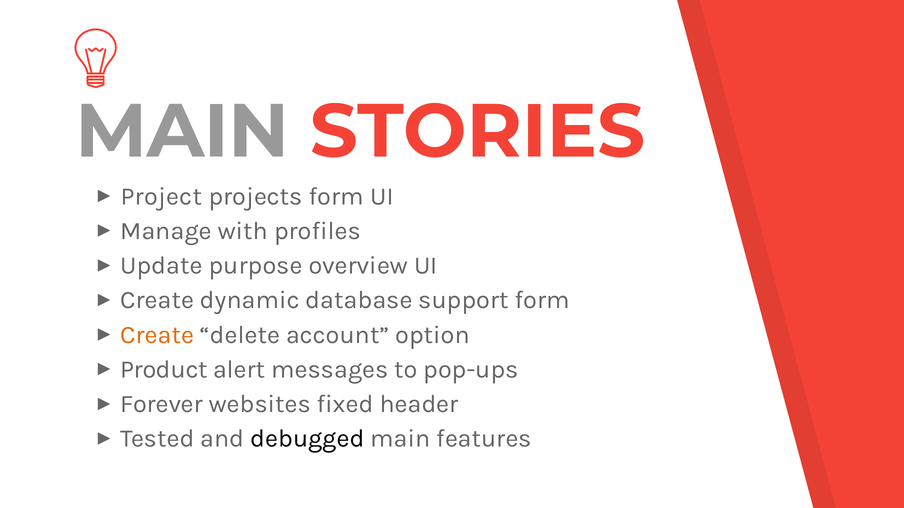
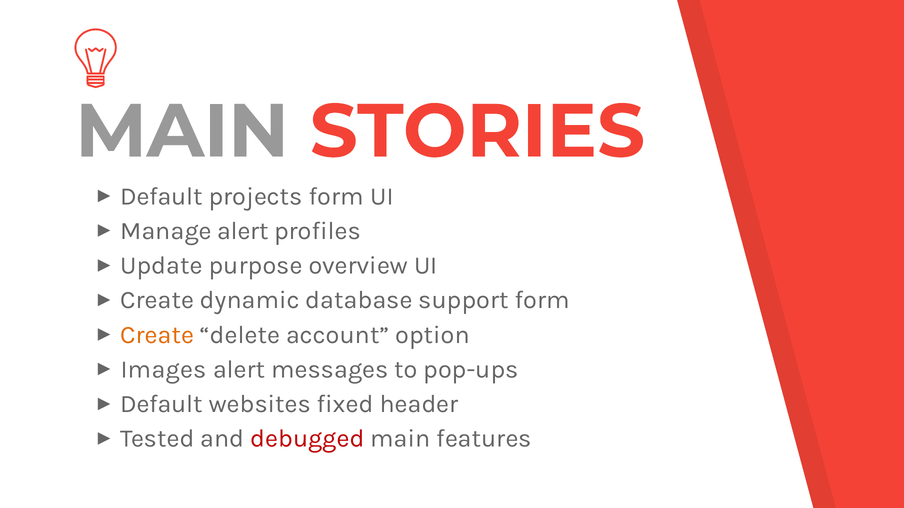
Project at (161, 196): Project -> Default
Manage with: with -> alert
Product: Product -> Images
Forever at (162, 404): Forever -> Default
debugged colour: black -> red
